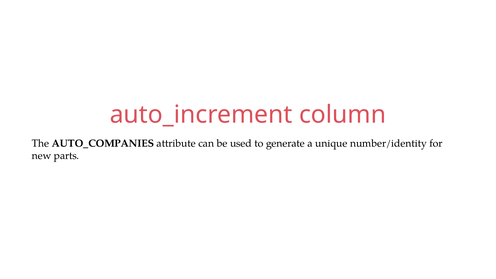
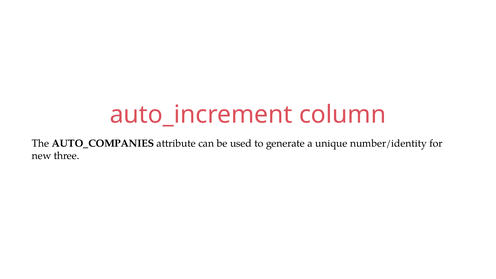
parts: parts -> three
